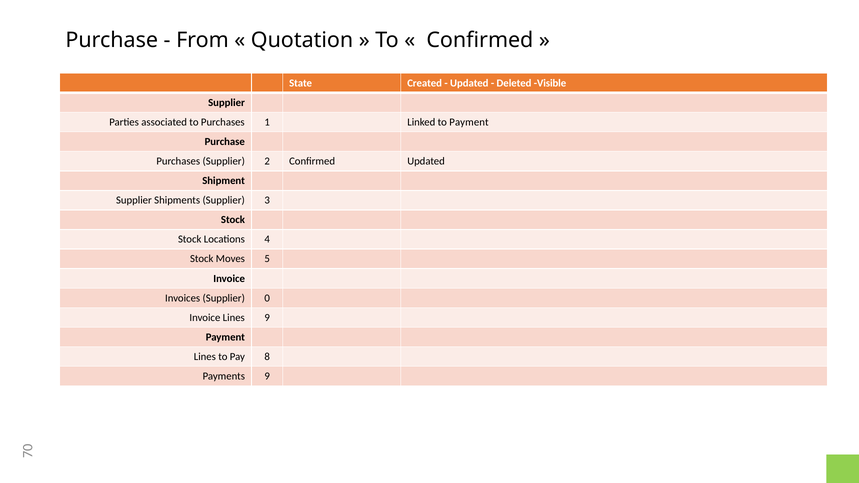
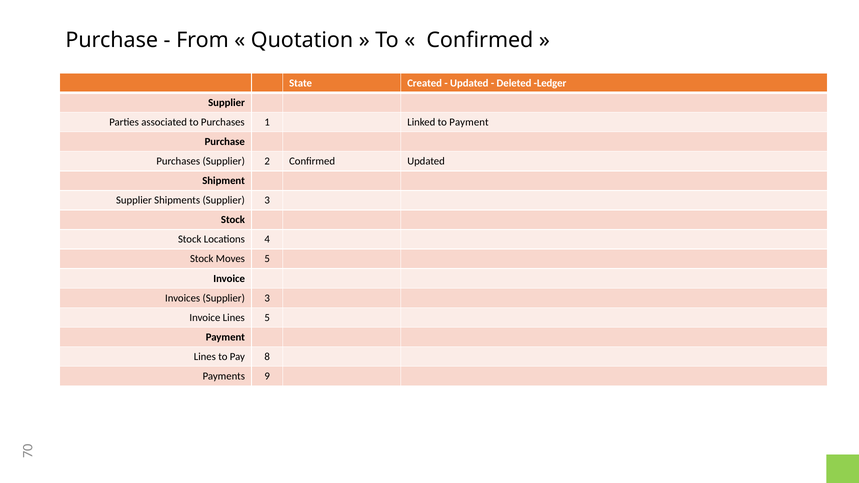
Visible: Visible -> Ledger
Invoices Supplier 0: 0 -> 3
Lines 9: 9 -> 5
